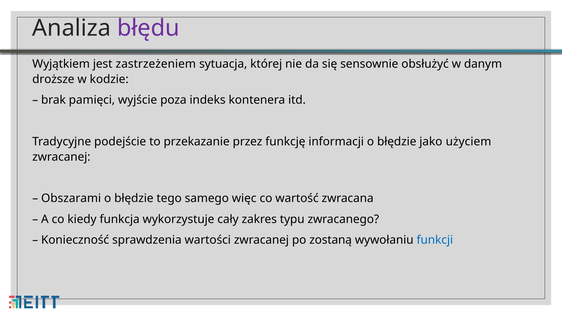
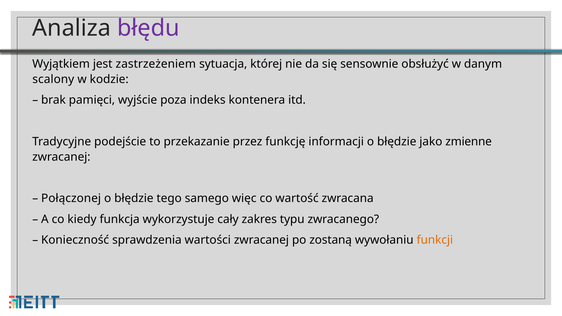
droższe: droższe -> scalony
użyciem: użyciem -> zmienne
Obszarami: Obszarami -> Połączonej
funkcji colour: blue -> orange
